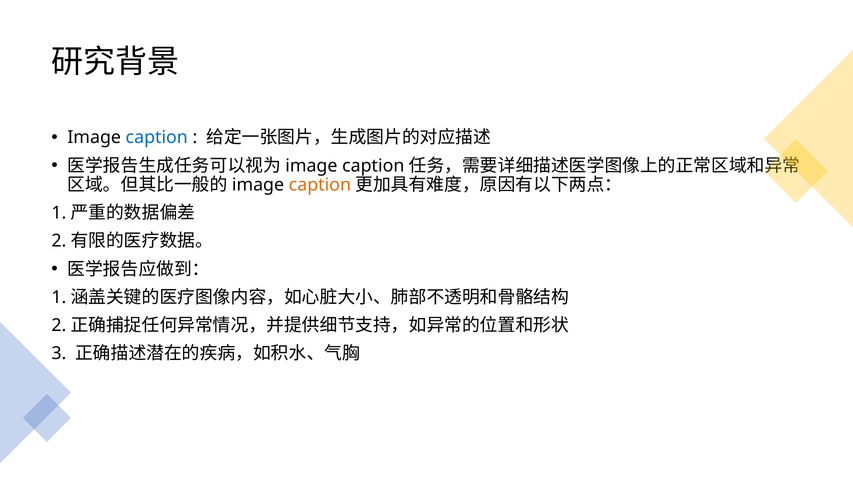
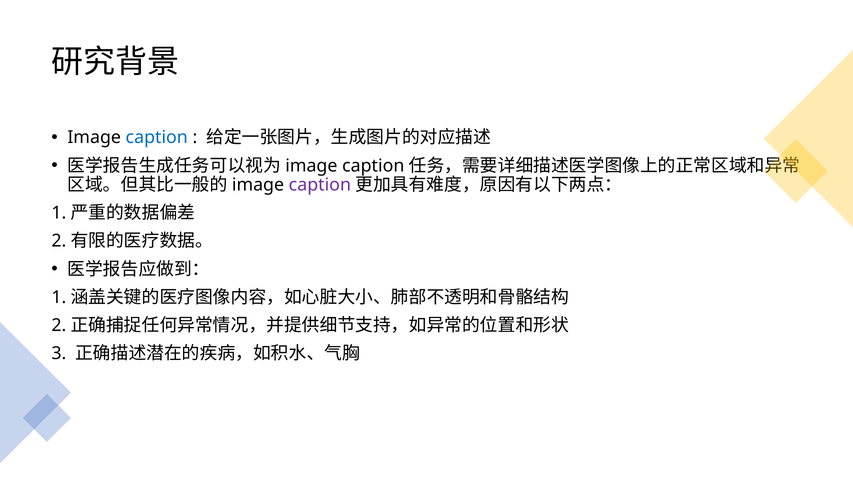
caption at (320, 185) colour: orange -> purple
